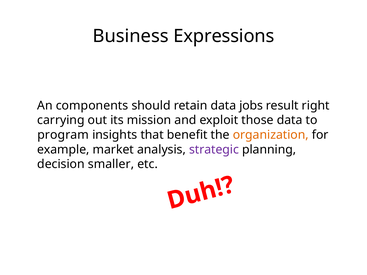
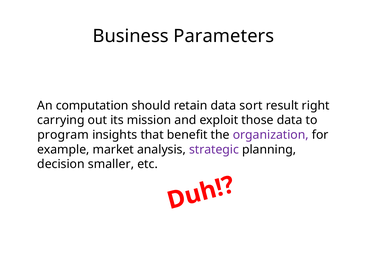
Expressions: Expressions -> Parameters
components: components -> computation
jobs: jobs -> sort
organization colour: orange -> purple
